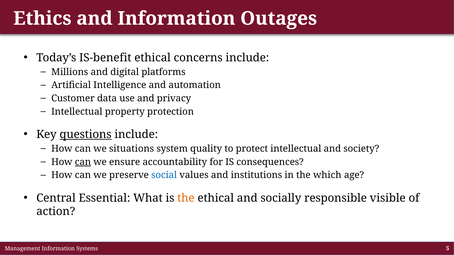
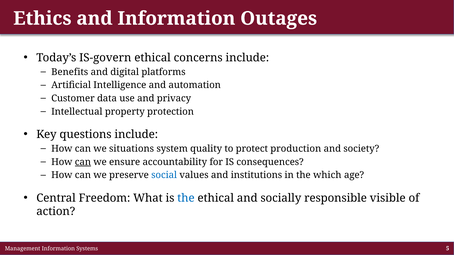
IS-benefit: IS-benefit -> IS-govern
Millions: Millions -> Benefits
questions underline: present -> none
protect intellectual: intellectual -> production
Essential: Essential -> Freedom
the at (186, 198) colour: orange -> blue
